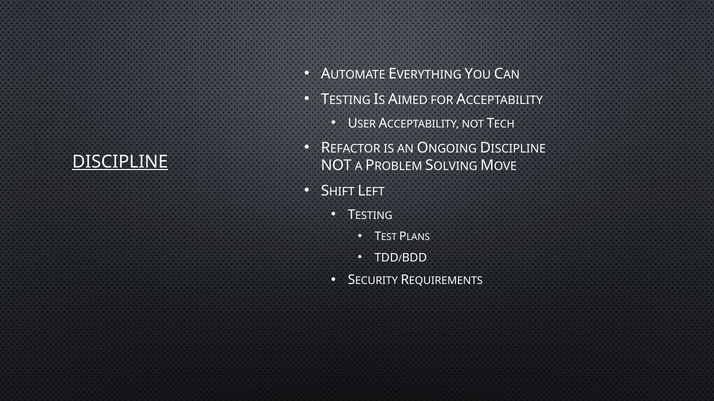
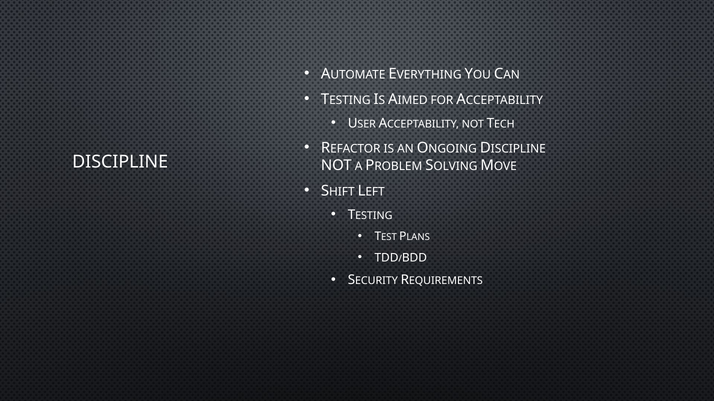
DISCIPLINE underline: present -> none
